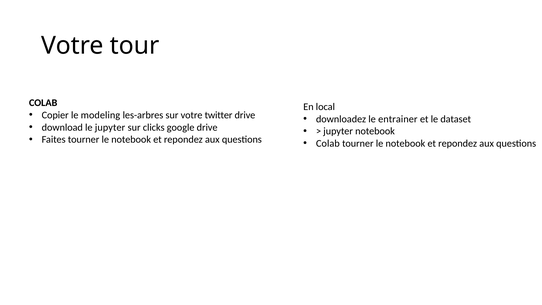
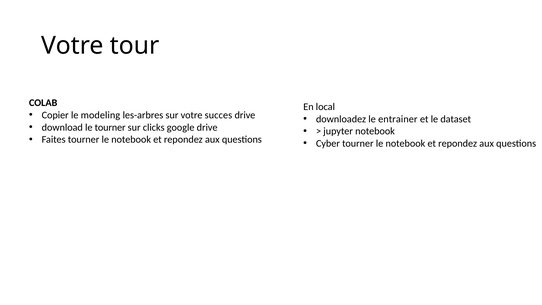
twitter: twitter -> succes
le jupyter: jupyter -> tourner
Colab at (328, 143): Colab -> Cyber
